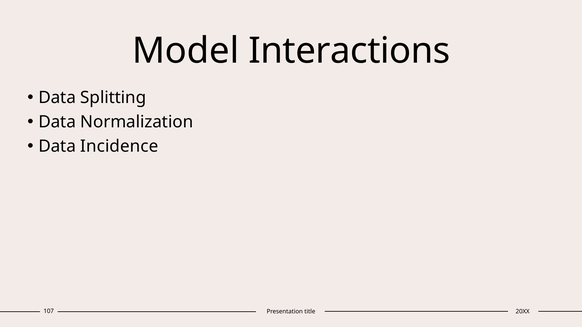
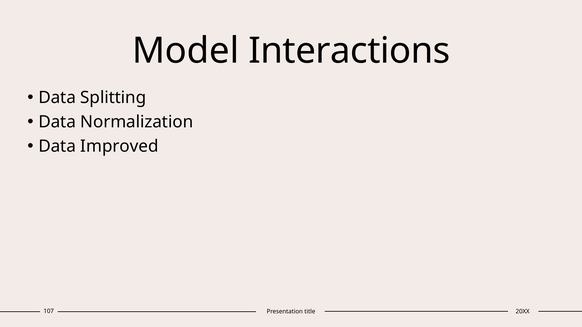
Incidence: Incidence -> Improved
